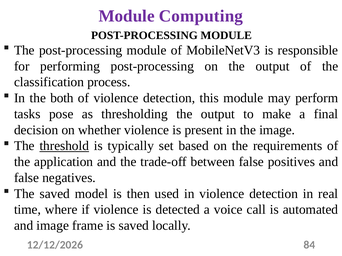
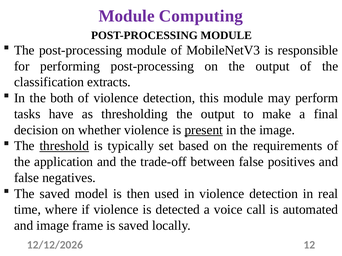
process: process -> extracts
pose: pose -> have
present underline: none -> present
84: 84 -> 12
